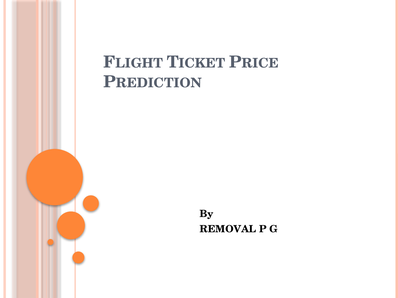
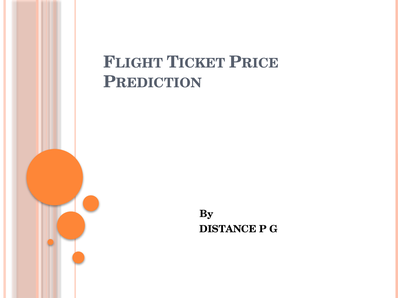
REMOVAL: REMOVAL -> DISTANCE
